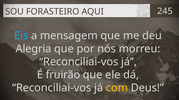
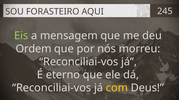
Eis colour: light blue -> light green
Alegria: Alegria -> Ordem
fruirão: fruirão -> eterno
